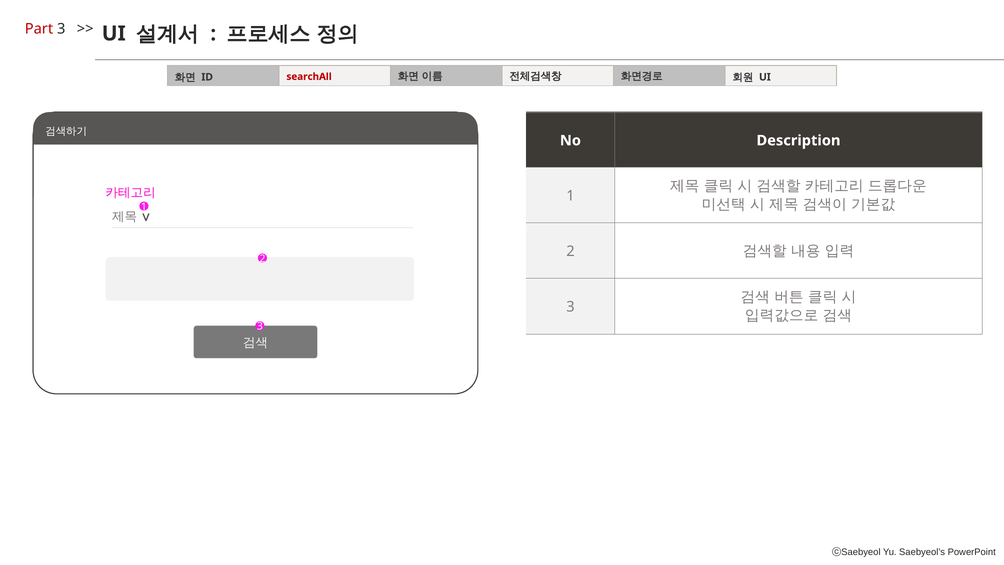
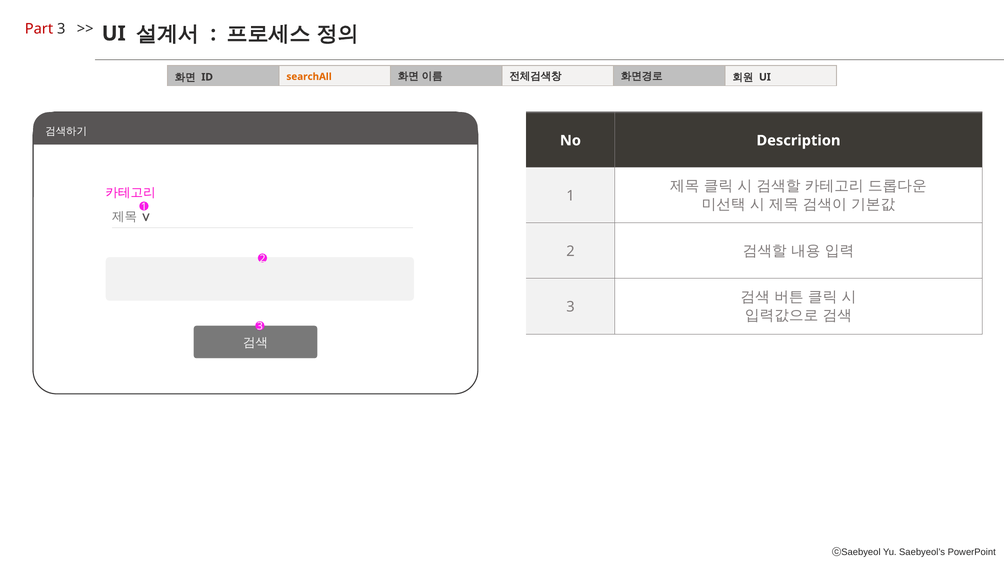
searchAll colour: red -> orange
